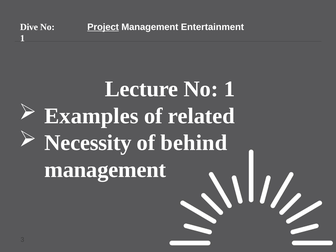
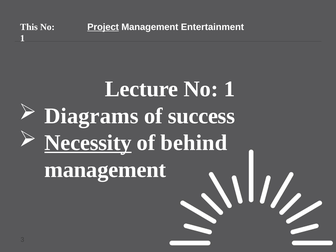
Dive: Dive -> This
Examples: Examples -> Diagrams
related: related -> success
Necessity underline: none -> present
